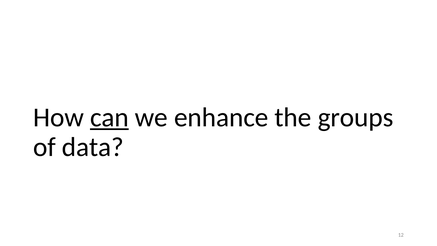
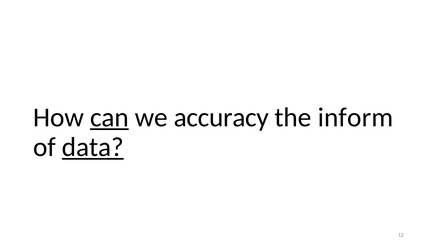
enhance: enhance -> accuracy
groups: groups -> inform
data underline: none -> present
